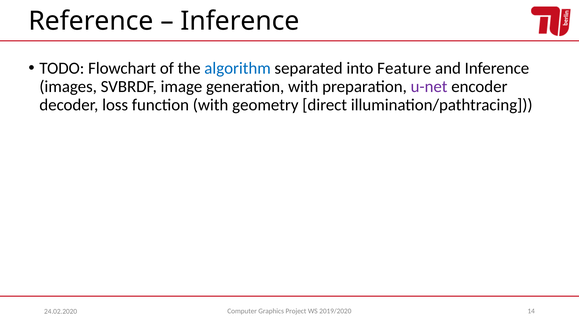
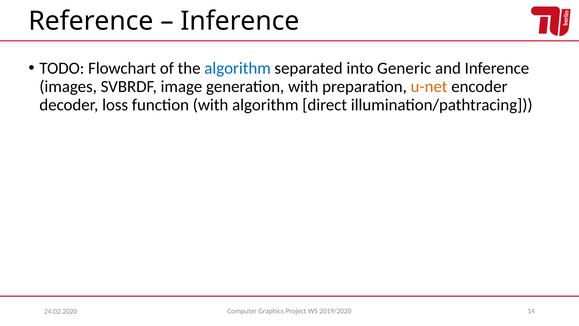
Feature: Feature -> Generic
u-net colour: purple -> orange
with geometry: geometry -> algorithm
